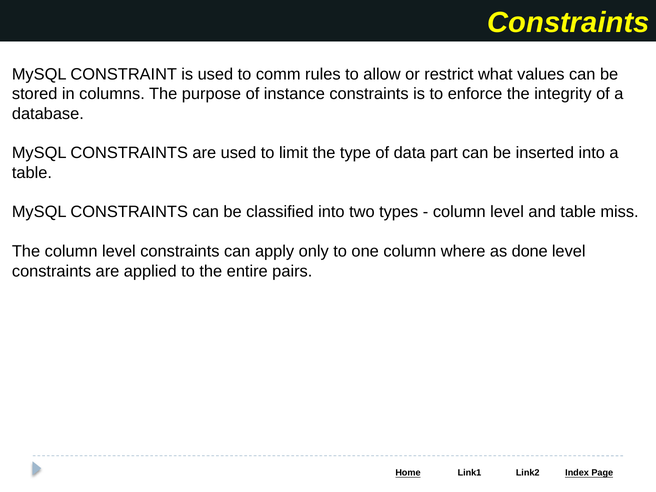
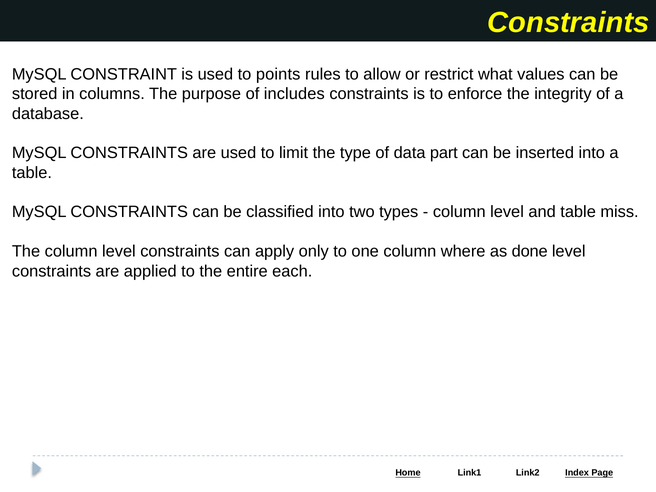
comm: comm -> points
instance: instance -> includes
pairs: pairs -> each
